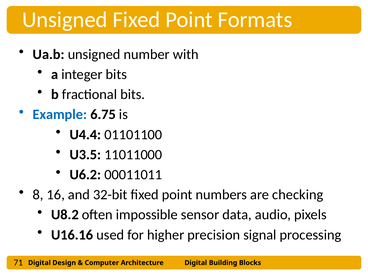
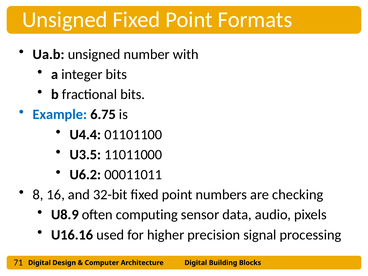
U8.2: U8.2 -> U8.9
impossible: impossible -> computing
